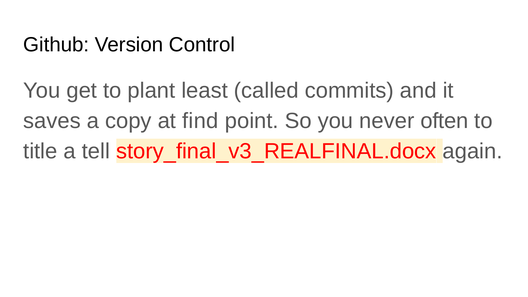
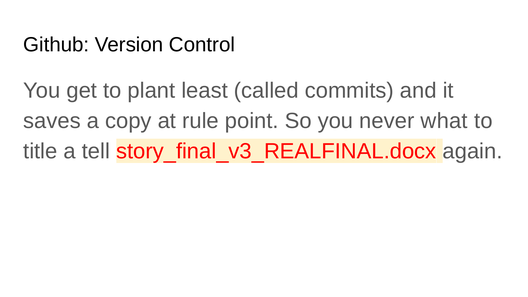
find: find -> rule
often: often -> what
